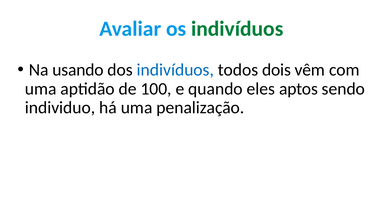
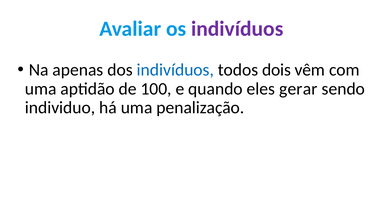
indivíduos at (237, 29) colour: green -> purple
usando: usando -> apenas
aptos: aptos -> gerar
